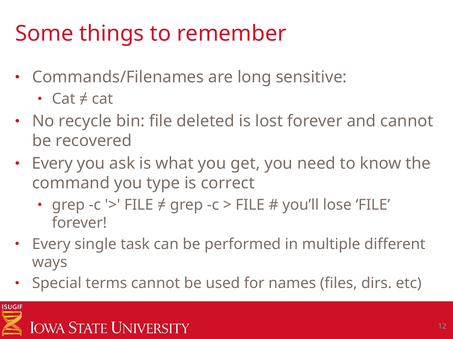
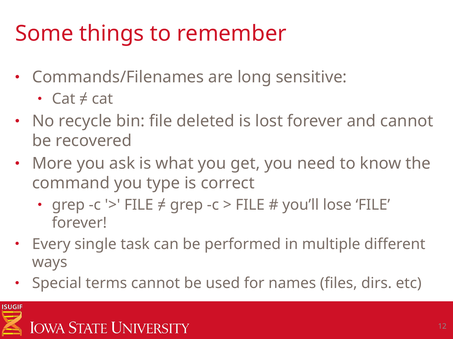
Every at (52, 164): Every -> More
